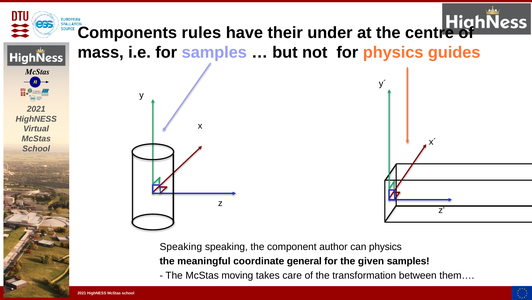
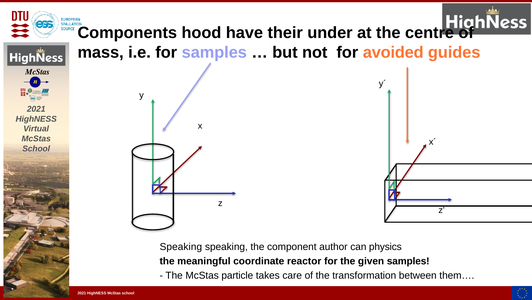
rules: rules -> hood
for physics: physics -> avoided
general: general -> reactor
moving: moving -> particle
